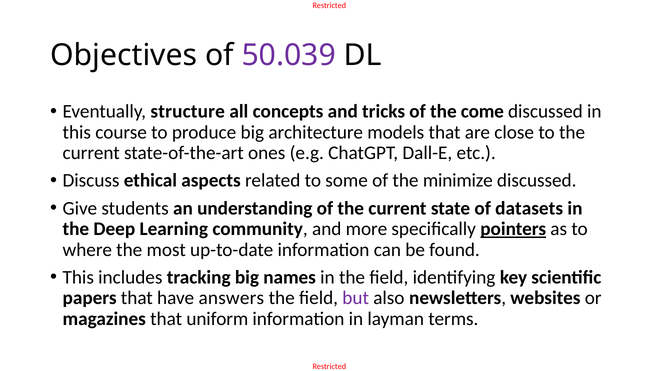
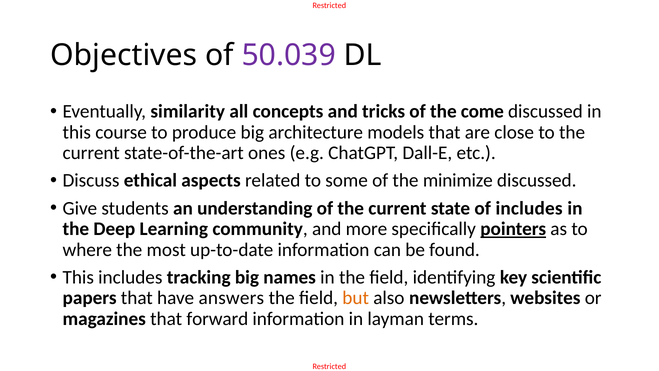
structure: structure -> similarity
of datasets: datasets -> includes
but colour: purple -> orange
uniform: uniform -> forward
